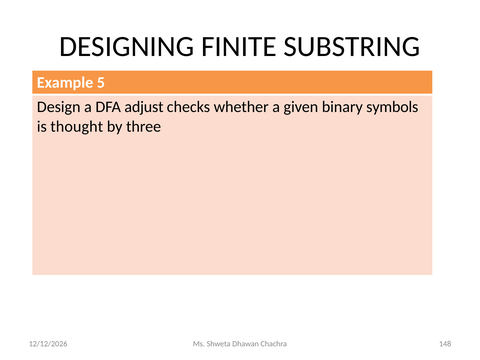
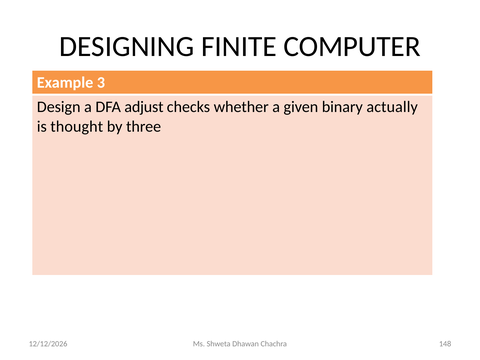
SUBSTRING: SUBSTRING -> COMPUTER
5: 5 -> 3
symbols: symbols -> actually
